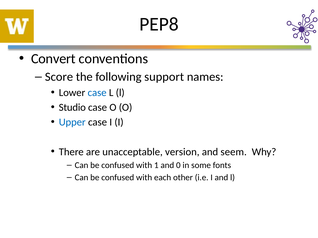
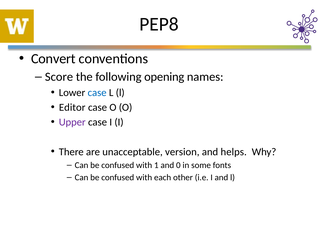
support: support -> opening
Studio: Studio -> Editor
Upper colour: blue -> purple
seem: seem -> helps
